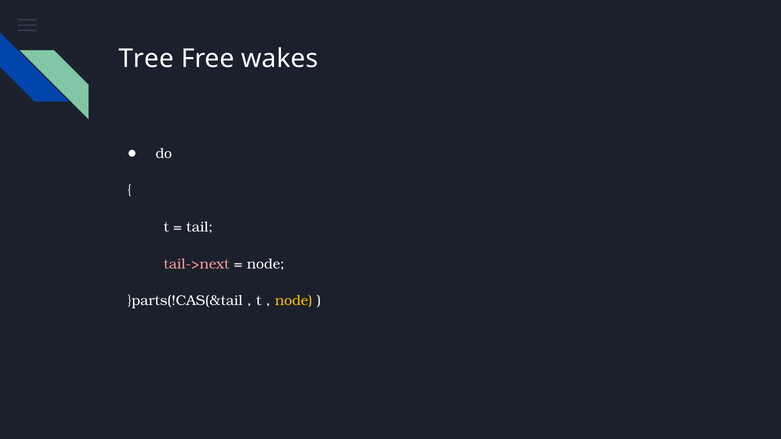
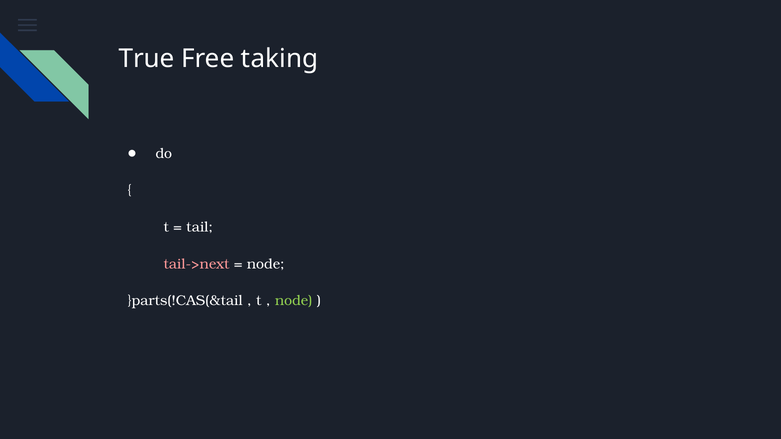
Tree: Tree -> True
wakes: wakes -> taking
node at (294, 301) colour: yellow -> light green
